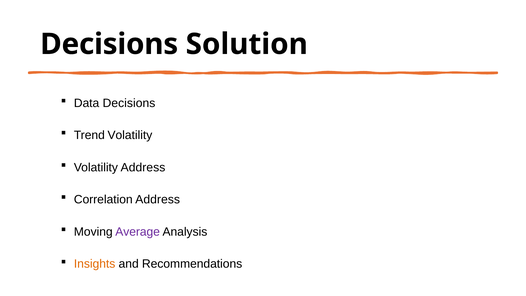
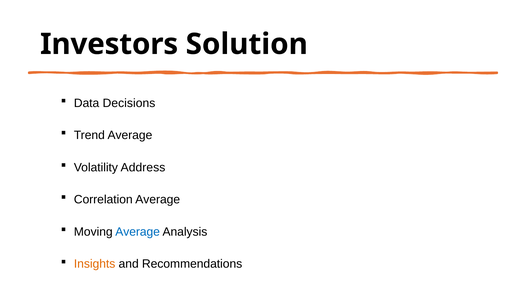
Decisions at (109, 44): Decisions -> Investors
Trend Volatility: Volatility -> Average
Correlation Address: Address -> Average
Average at (138, 232) colour: purple -> blue
